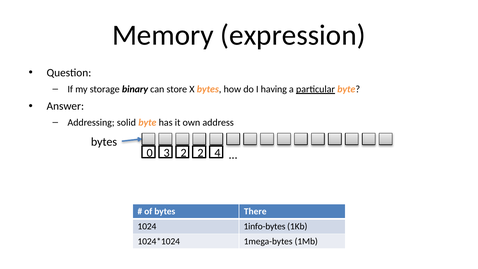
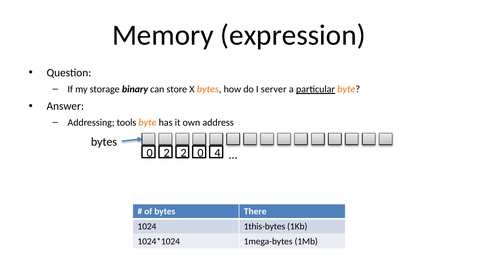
having: having -> server
solid: solid -> tools
0 3: 3 -> 2
2 2: 2 -> 0
1info-bytes: 1info-bytes -> 1this-bytes
